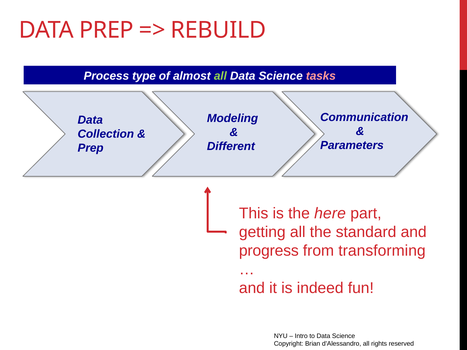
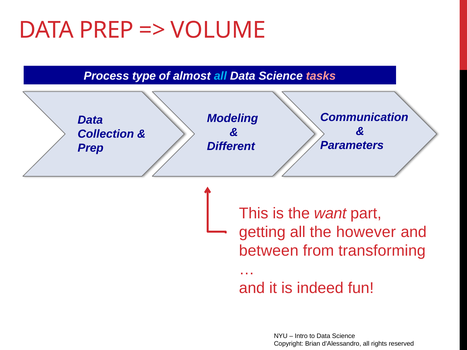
REBUILD: REBUILD -> VOLUME
all at (220, 76) colour: light green -> light blue
here: here -> want
standard: standard -> however
progress: progress -> between
